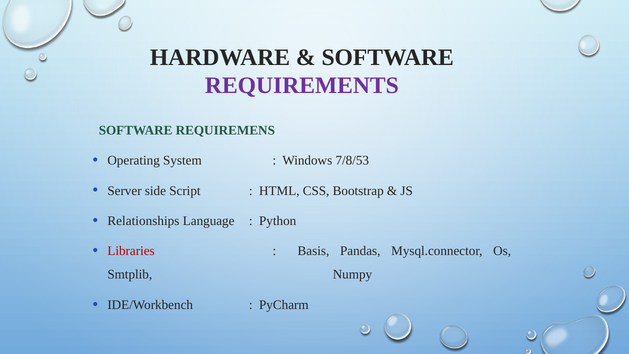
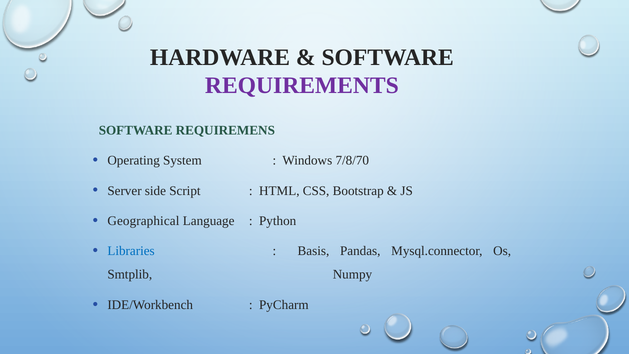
7/8/53: 7/8/53 -> 7/8/70
Relationships: Relationships -> Geographical
Libraries colour: red -> blue
